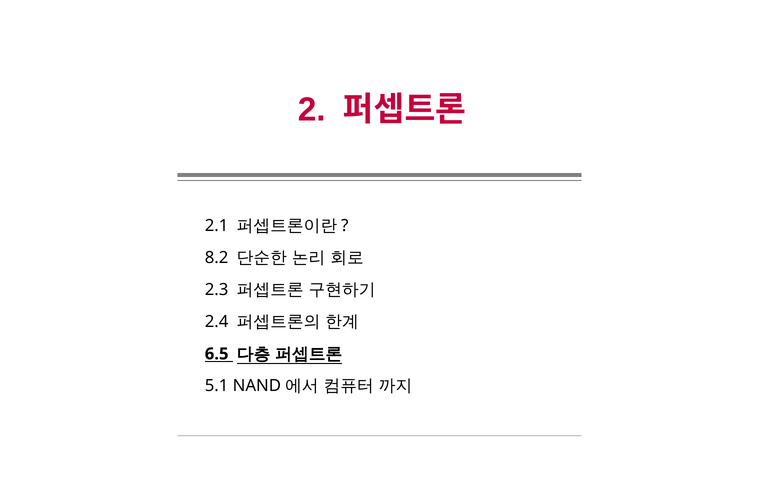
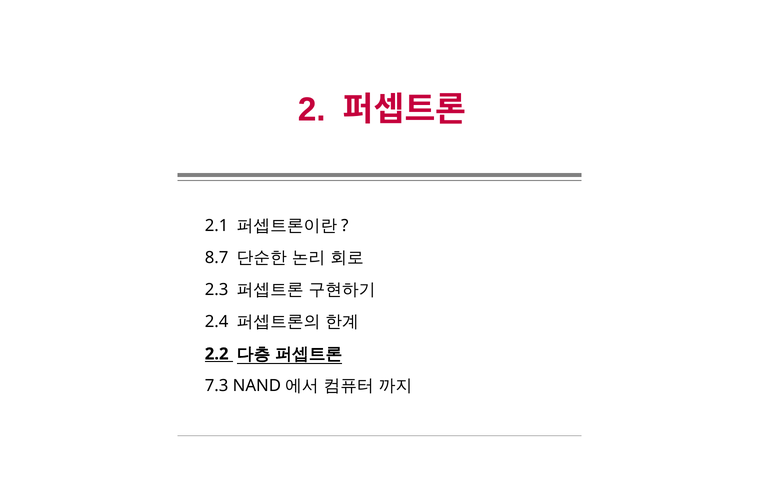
8.2: 8.2 -> 8.7
6.5: 6.5 -> 2.2
5.1: 5.1 -> 7.3
